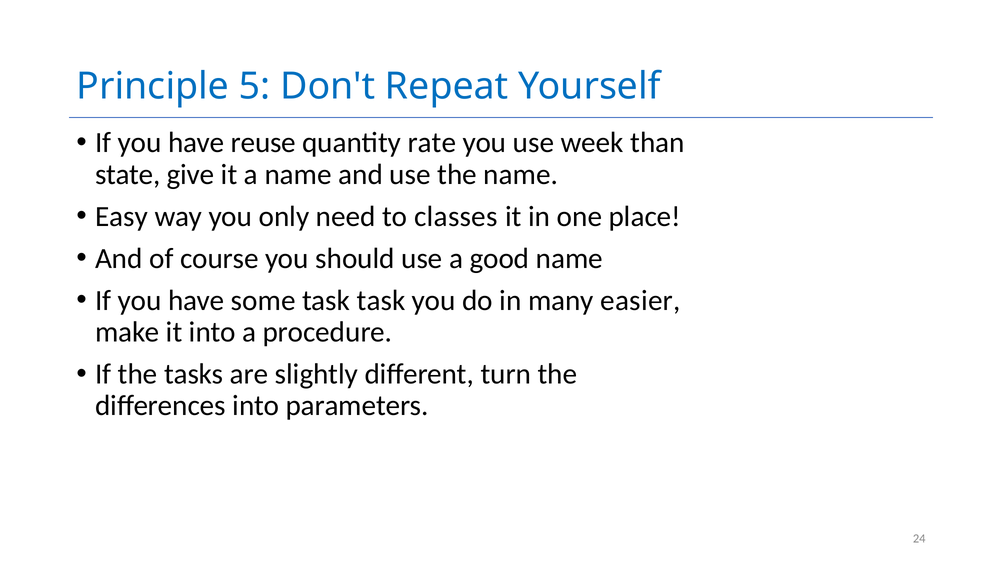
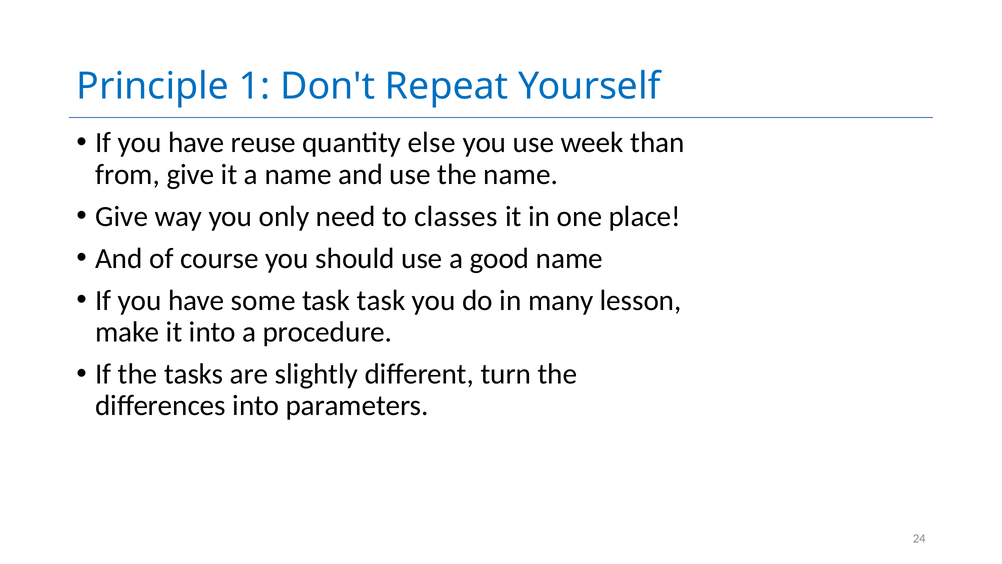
5: 5 -> 1
rate: rate -> else
state: state -> from
Easy at (122, 216): Easy -> Give
easier: easier -> lesson
